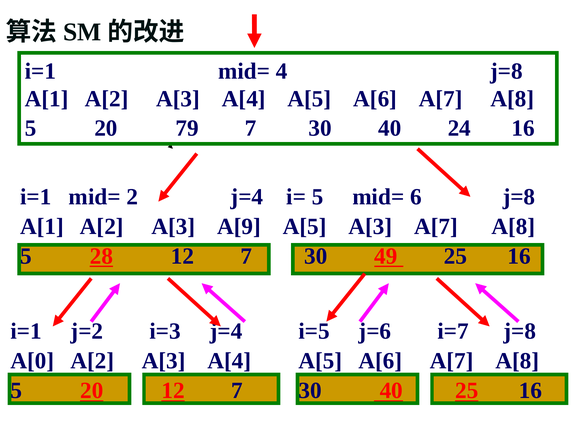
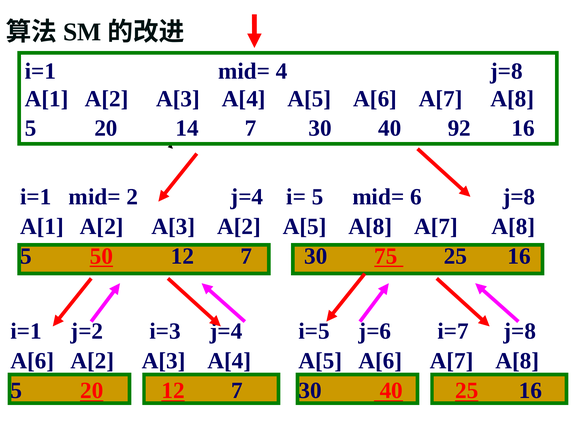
79: 79 -> 14
24: 24 -> 92
A[3 A[9: A[9 -> A[2
A[5 A[3: A[3 -> A[8
28: 28 -> 50
49: 49 -> 75
A[0 at (32, 361): A[0 -> A[6
